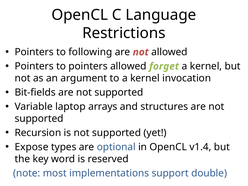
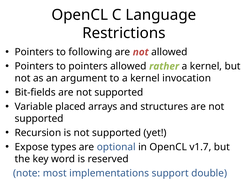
forget: forget -> rather
laptop: laptop -> placed
v1.4: v1.4 -> v1.7
